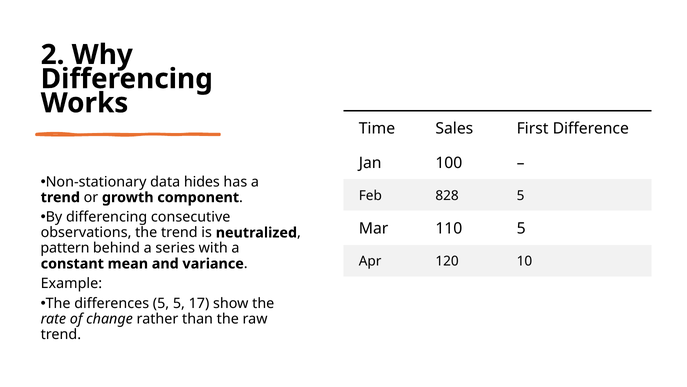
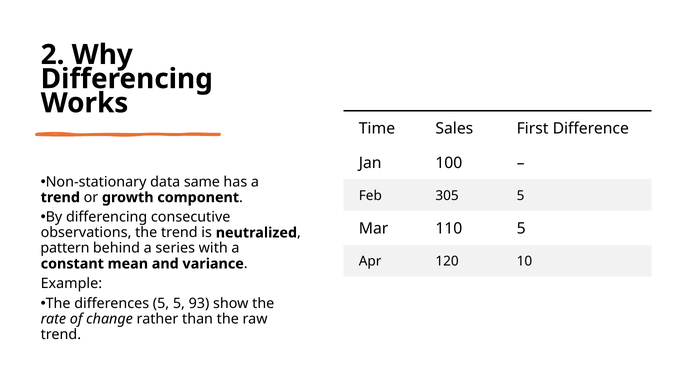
hides: hides -> same
828: 828 -> 305
17: 17 -> 93
